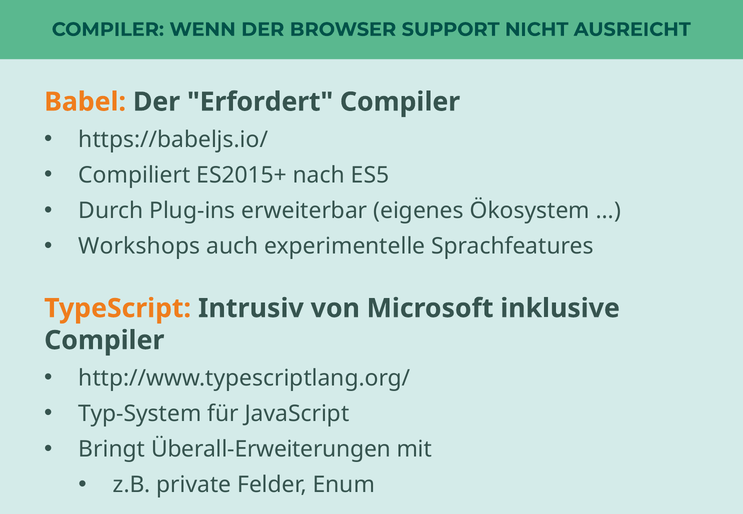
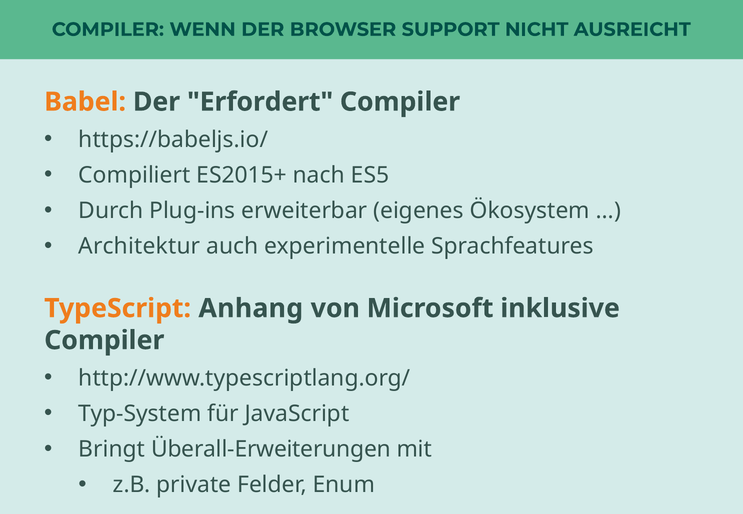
Workshops: Workshops -> Architektur
Intrusiv: Intrusiv -> Anhang
